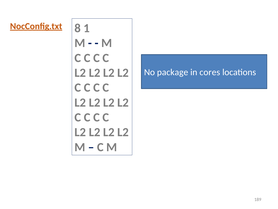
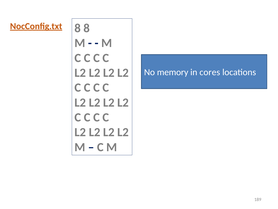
8 1: 1 -> 8
package: package -> memory
